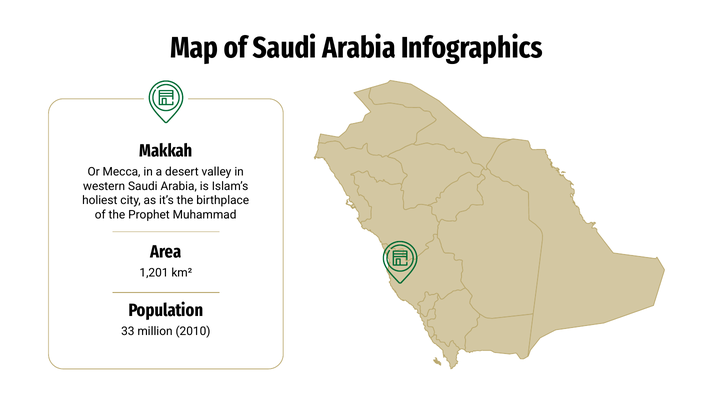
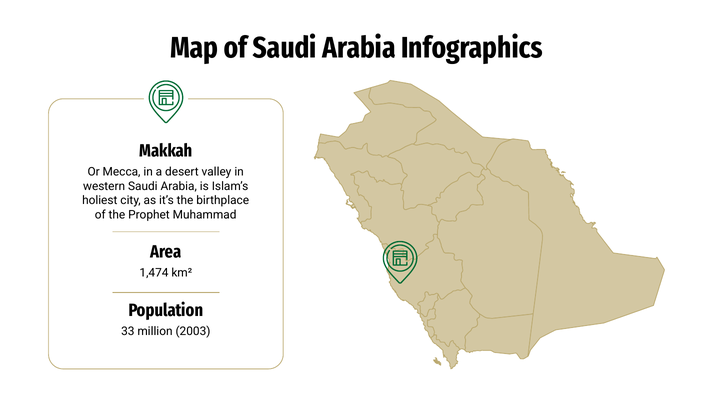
1,201: 1,201 -> 1,474
2010: 2010 -> 2003
